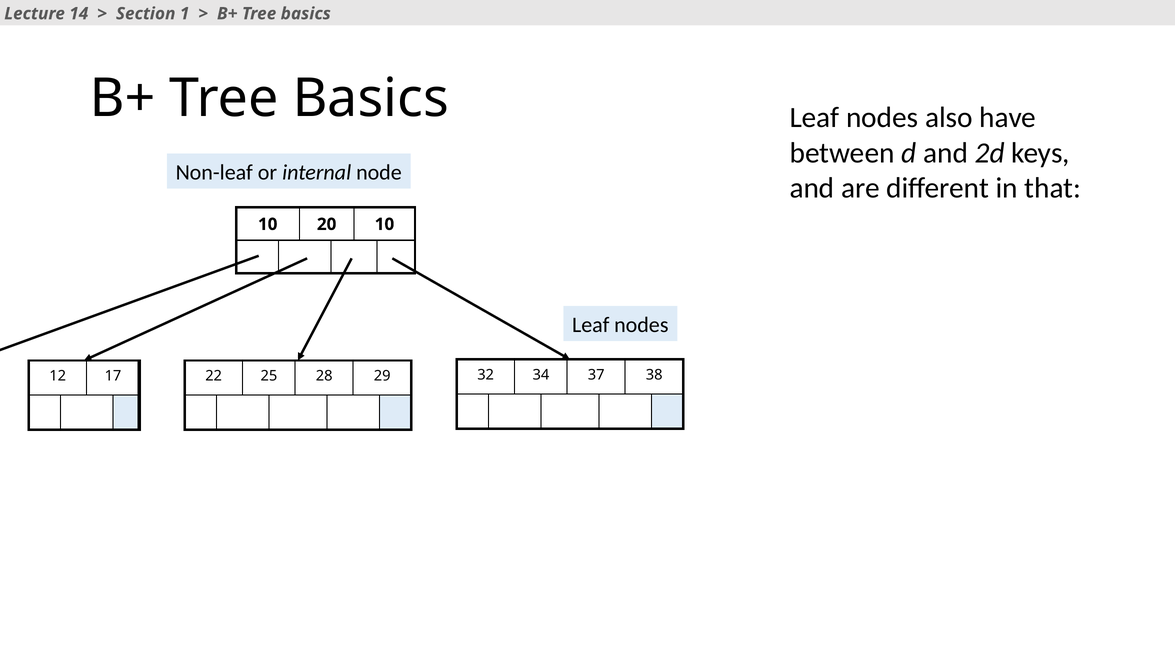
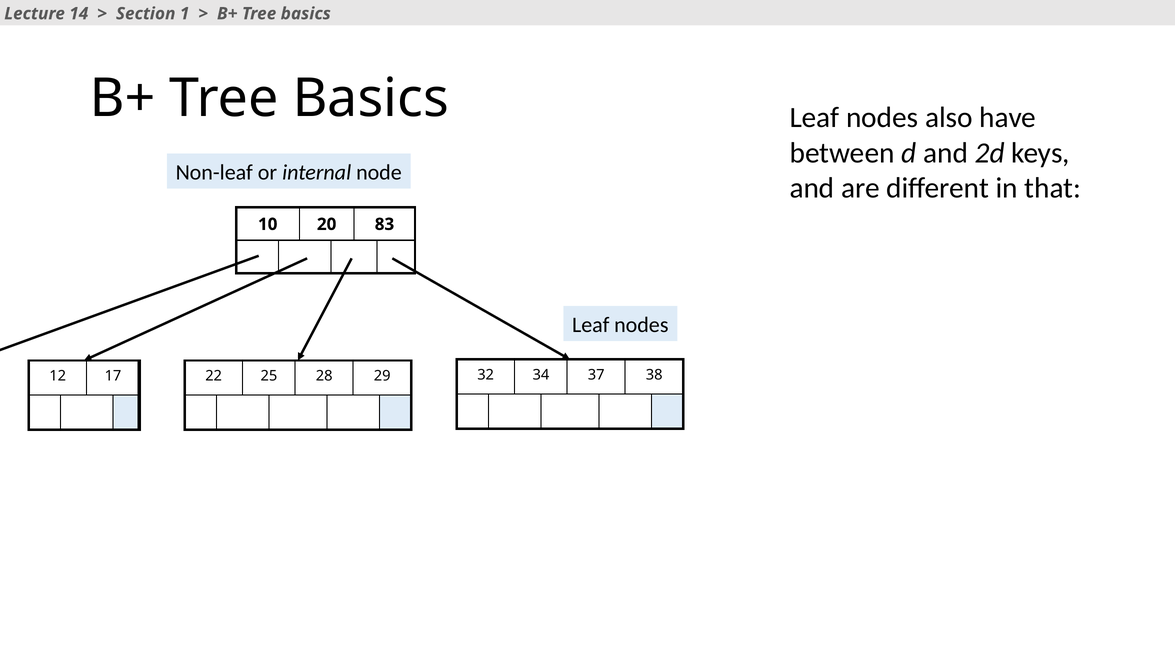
20 10: 10 -> 83
